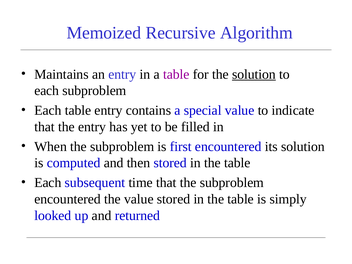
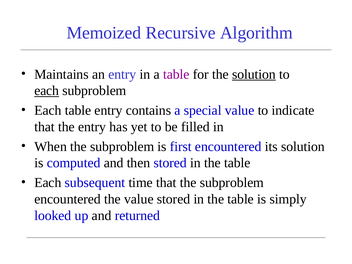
each at (47, 91) underline: none -> present
